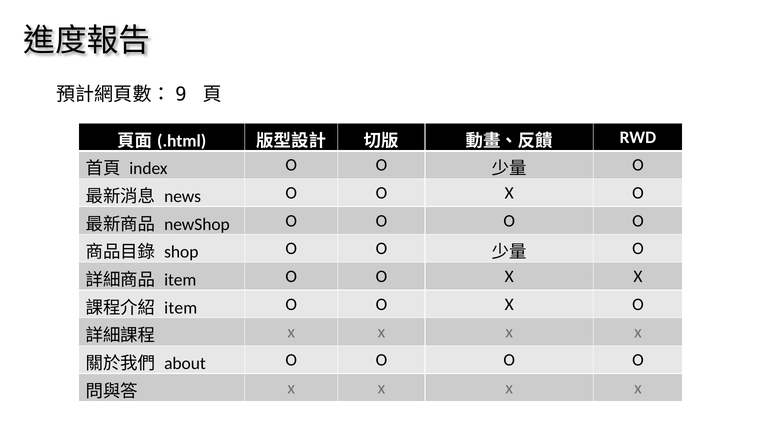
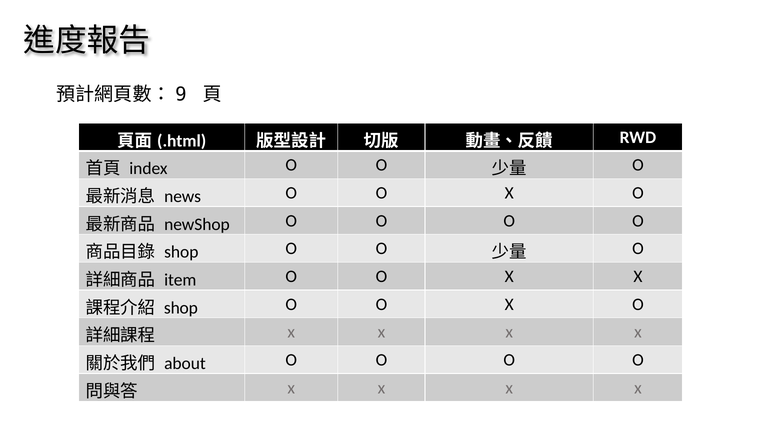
item at (181, 308): item -> shop
